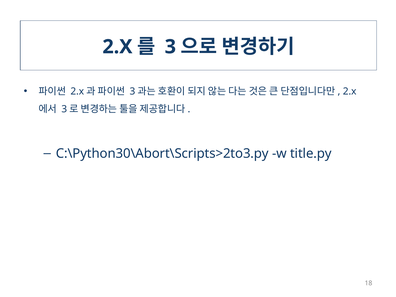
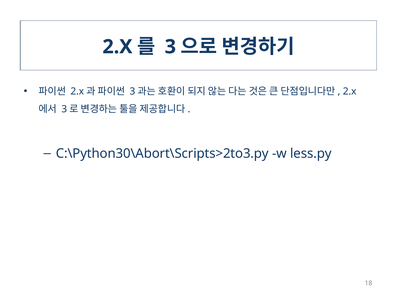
title.py: title.py -> less.py
